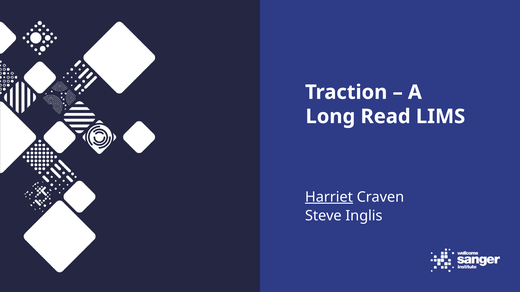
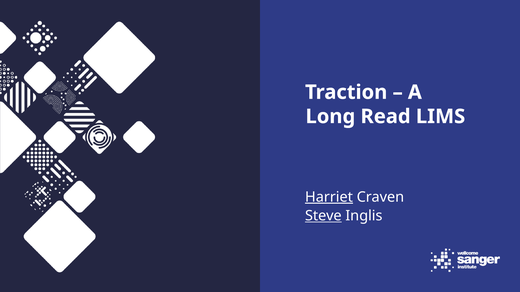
Steve underline: none -> present
